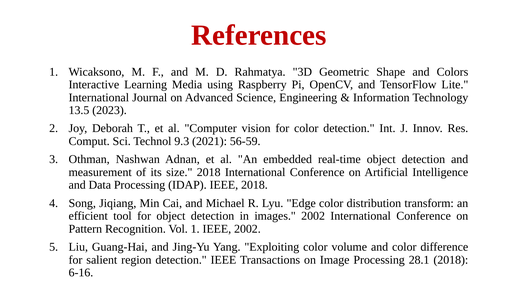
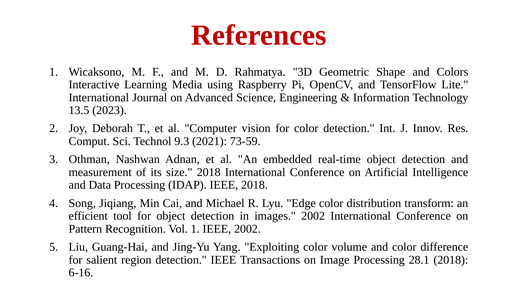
56-59: 56-59 -> 73-59
